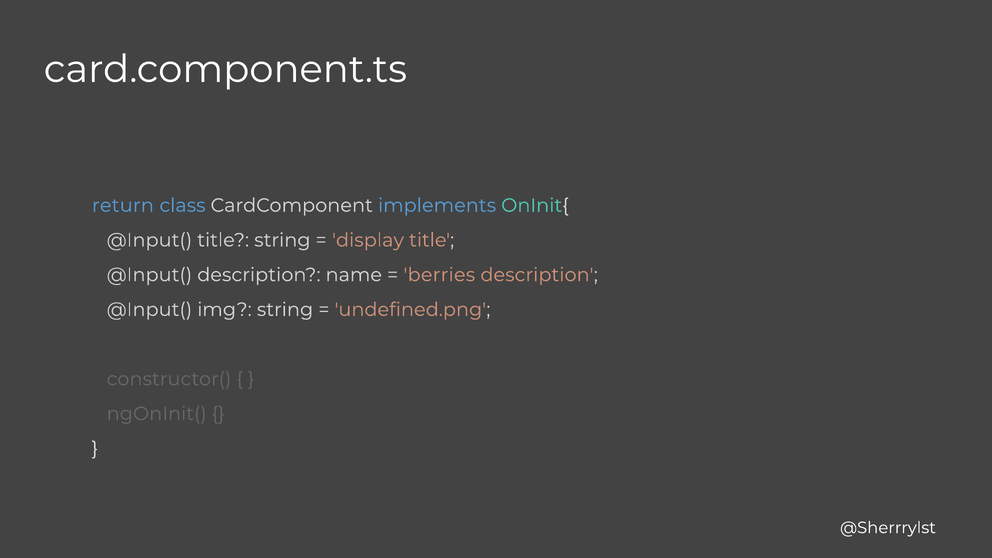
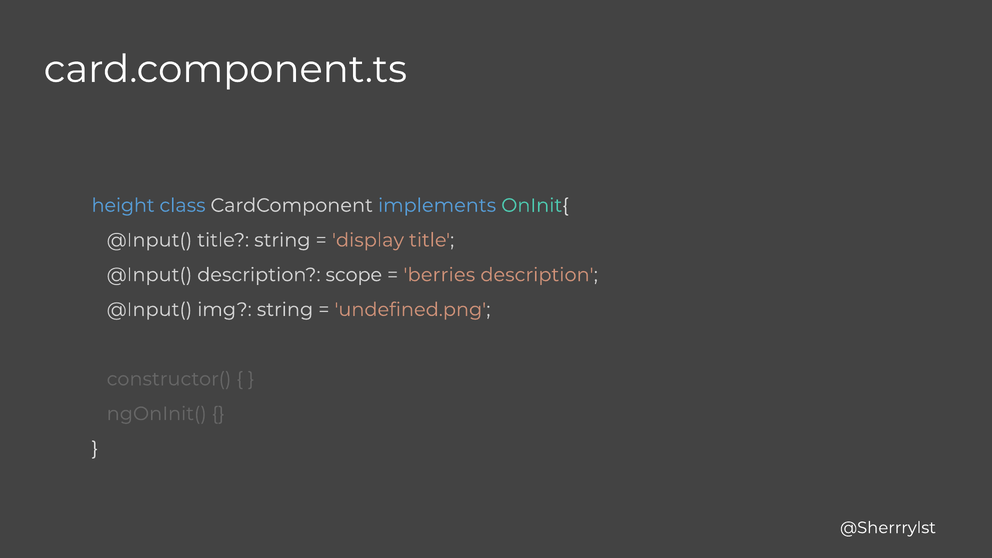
return: return -> height
name: name -> scope
